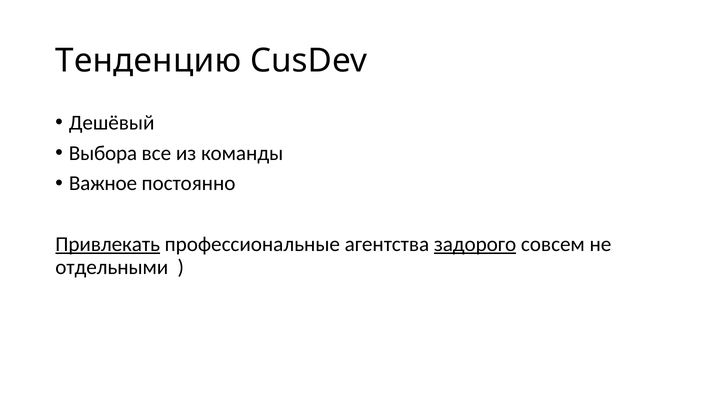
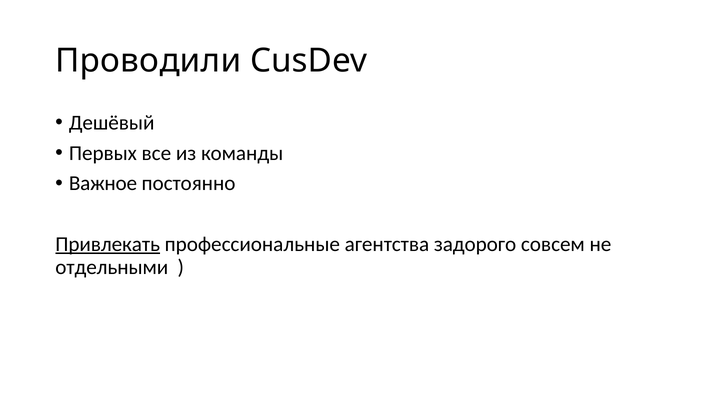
Тенденцию: Тенденцию -> Проводили
Выбора: Выбора -> Первых
задорого underline: present -> none
